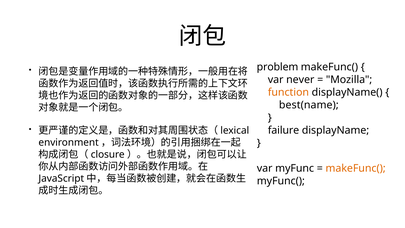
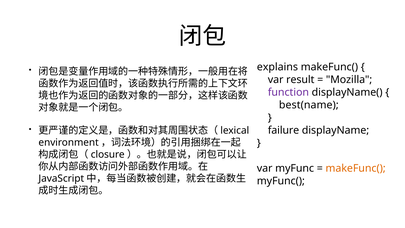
problem: problem -> explains
never: never -> result
function colour: orange -> purple
